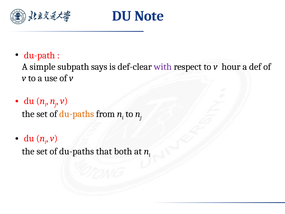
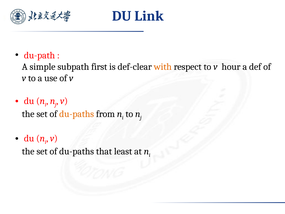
Note: Note -> Link
says: says -> first
with colour: purple -> orange
both: both -> least
